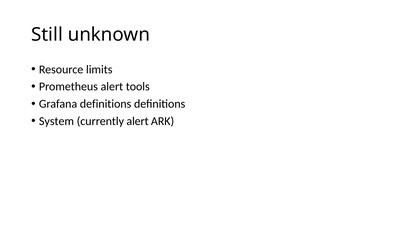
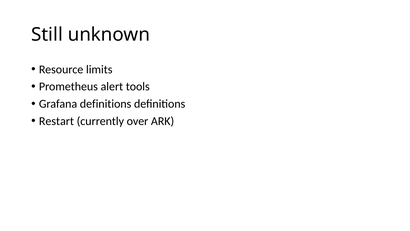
System: System -> Restart
currently alert: alert -> over
